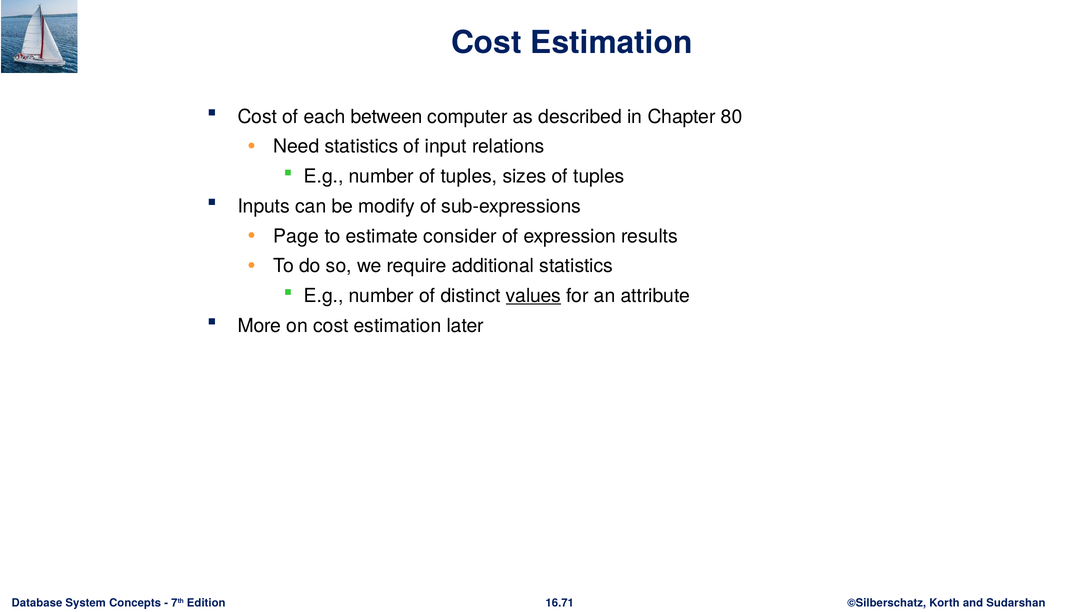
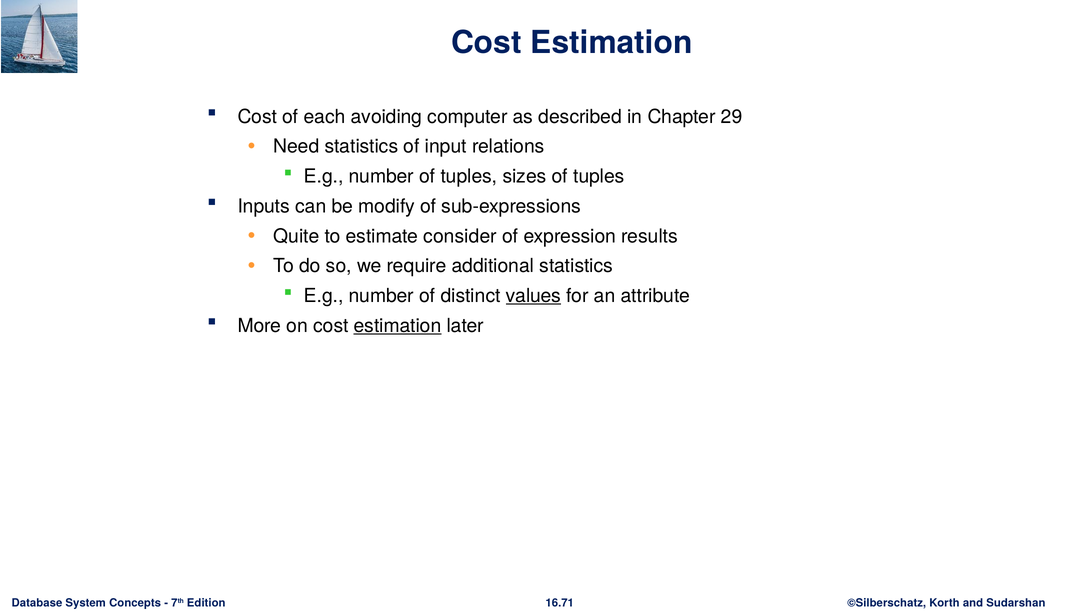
between: between -> avoiding
80: 80 -> 29
Page: Page -> Quite
estimation at (398, 326) underline: none -> present
